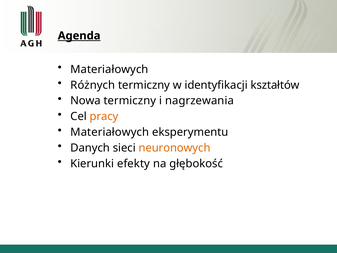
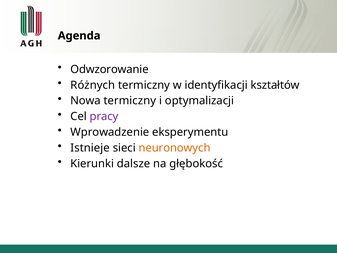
Agenda underline: present -> none
Materiałowych at (109, 69): Materiałowych -> Odwzorowanie
nagrzewania: nagrzewania -> optymalizacji
pracy colour: orange -> purple
Materiałowych at (110, 132): Materiałowych -> Wprowadzenie
Danych: Danych -> Istnieje
efekty: efekty -> dalsze
